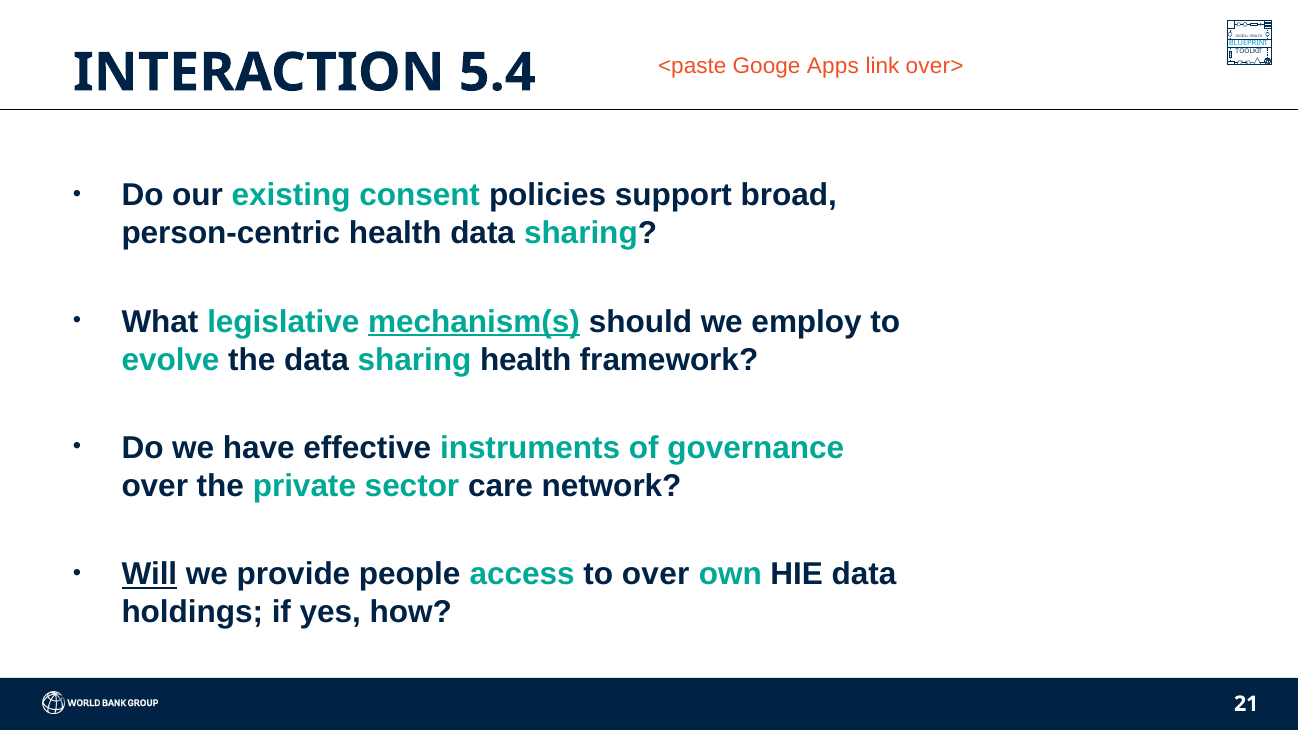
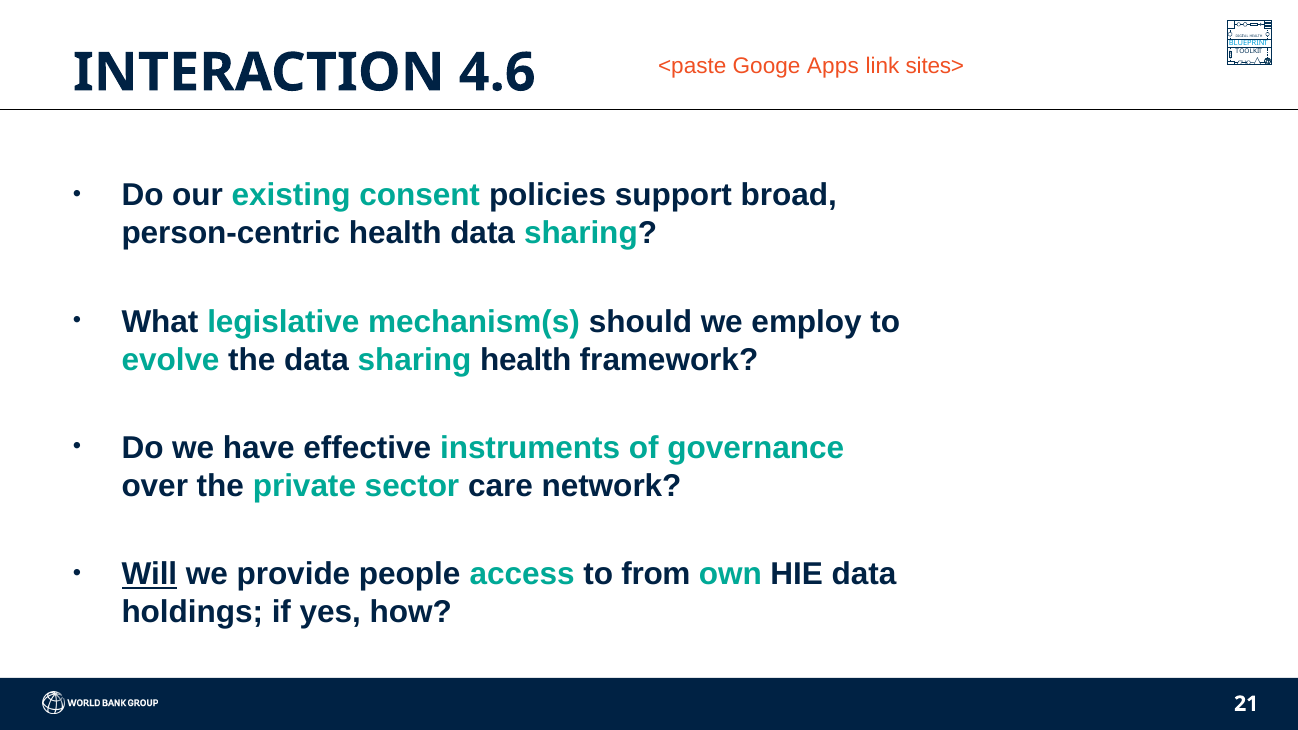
over>: over> -> sites>
5.4: 5.4 -> 4.6
mechanism(s underline: present -> none
to over: over -> from
